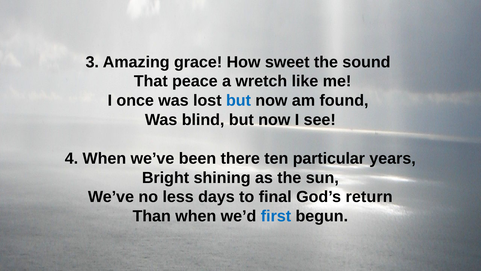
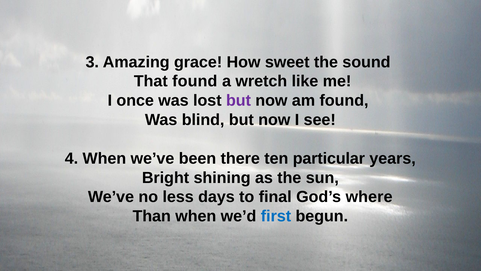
That peace: peace -> found
but at (238, 100) colour: blue -> purple
return: return -> where
